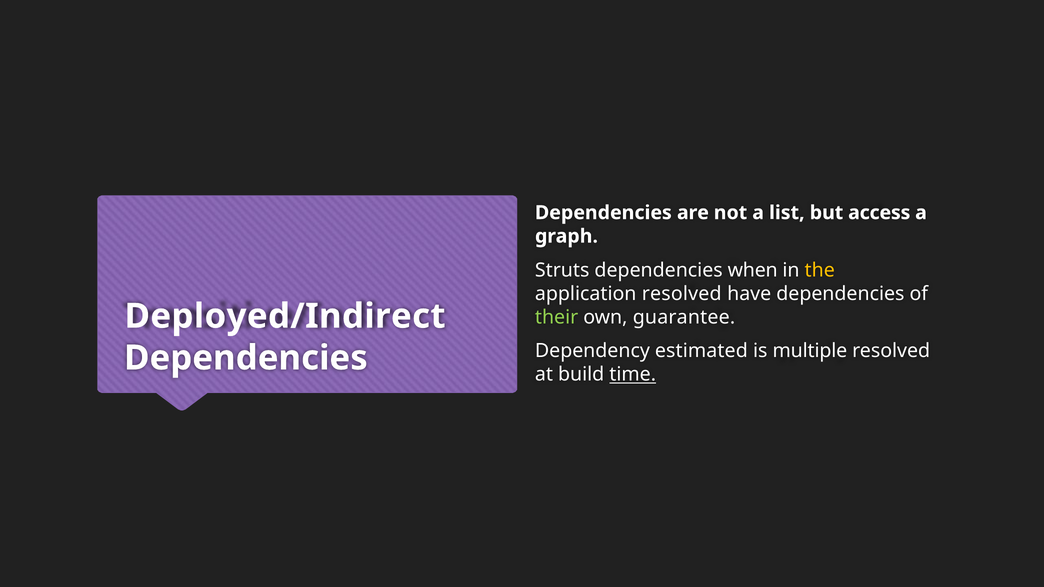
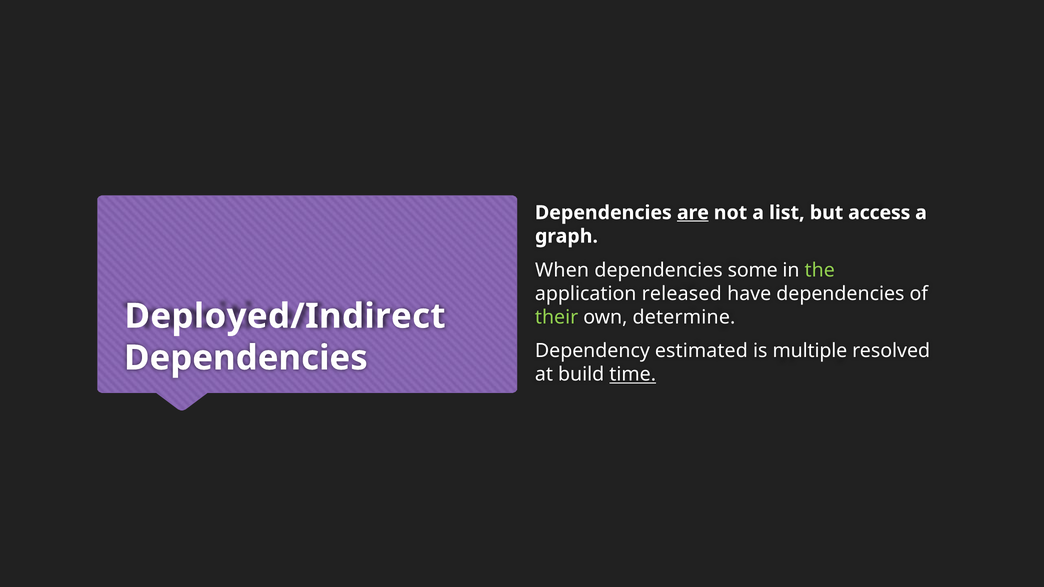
are underline: none -> present
Struts: Struts -> When
when: when -> some
the colour: yellow -> light green
application resolved: resolved -> released
guarantee: guarantee -> determine
